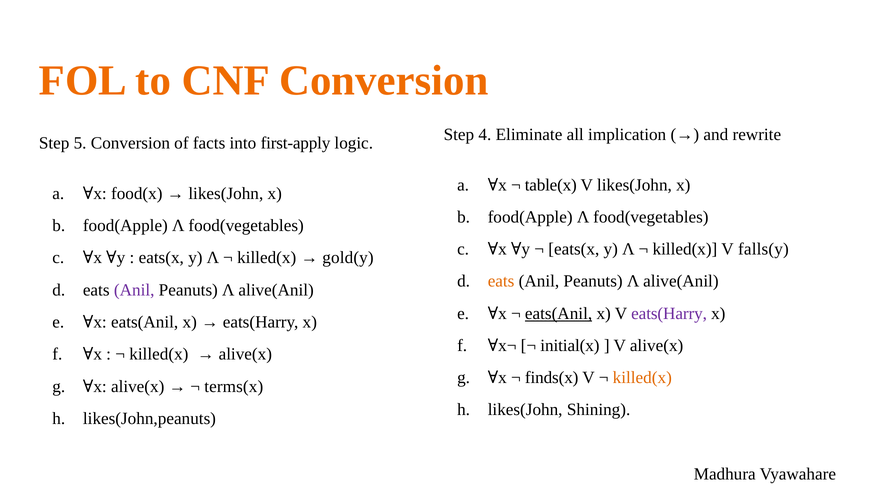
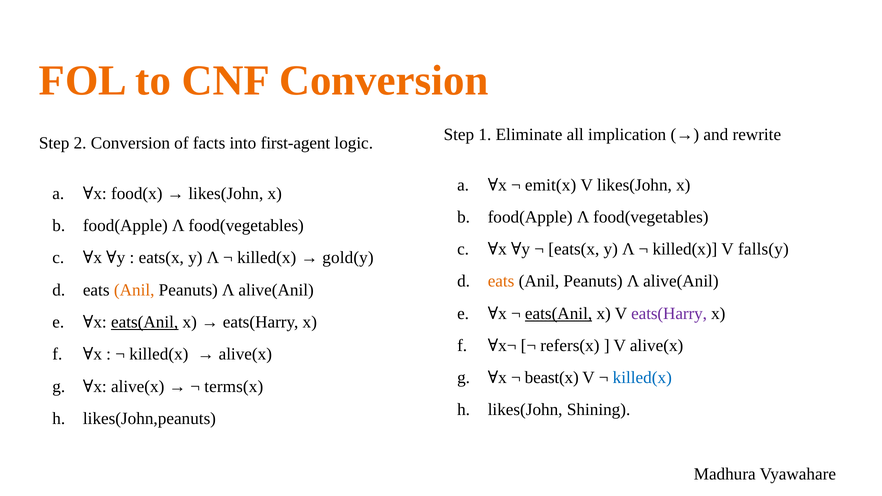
4: 4 -> 1
5: 5 -> 2
first-apply: first-apply -> first-agent
table(x: table(x -> emit(x
Anil at (134, 290) colour: purple -> orange
eats(Anil at (145, 322) underline: none -> present
initial(x: initial(x -> refers(x
finds(x: finds(x -> beast(x
killed(x at (642, 378) colour: orange -> blue
